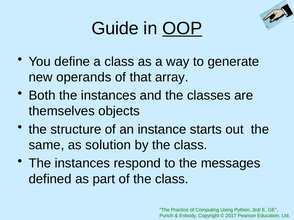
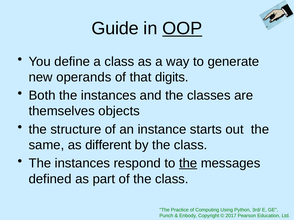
array: array -> digits
solution: solution -> different
the at (188, 164) underline: none -> present
